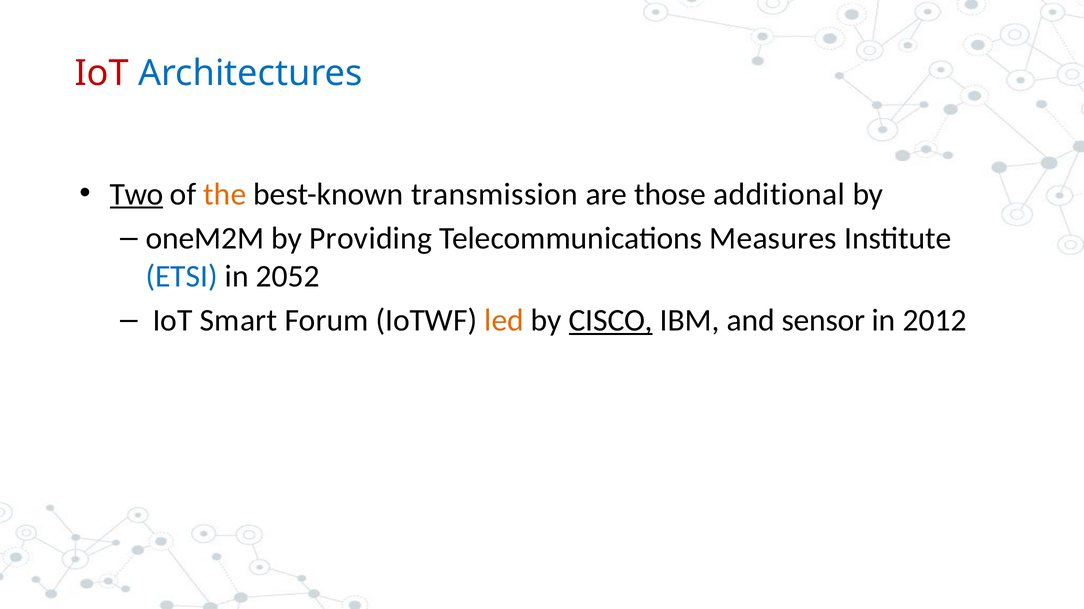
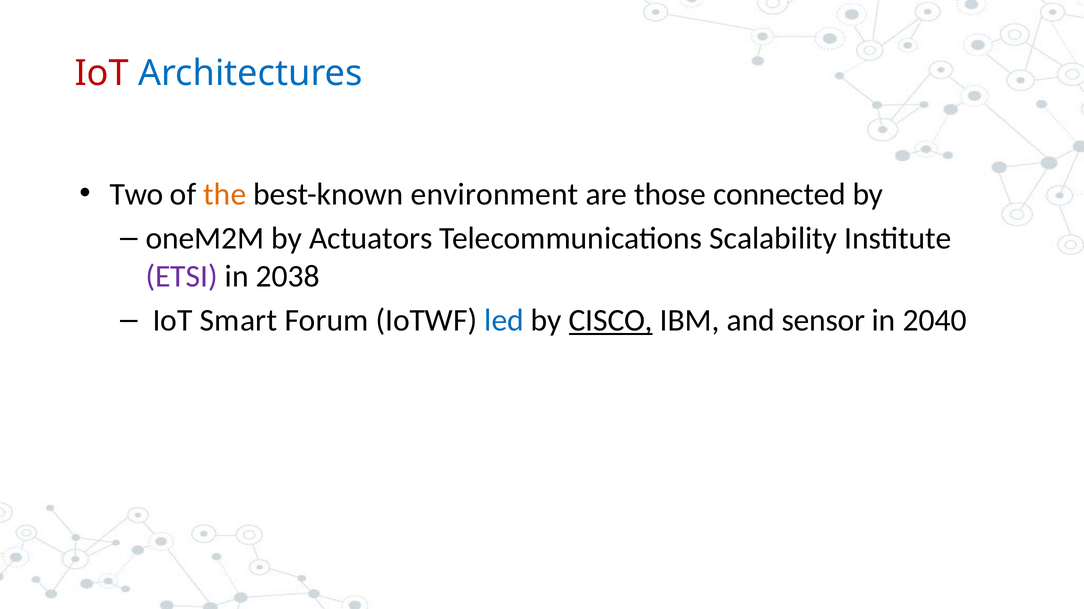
Two underline: present -> none
transmission: transmission -> environment
additional: additional -> connected
Providing: Providing -> Actuators
Measures: Measures -> Scalability
ETSI colour: blue -> purple
2052: 2052 -> 2038
led colour: orange -> blue
2012: 2012 -> 2040
